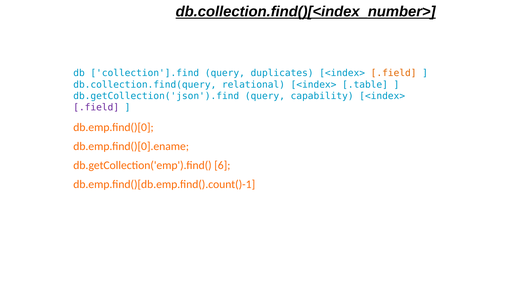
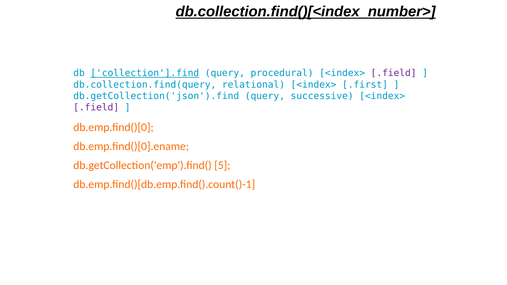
collection'].find underline: none -> present
duplicates: duplicates -> procedural
.field at (394, 73) colour: orange -> purple
.table: .table -> .first
capability: capability -> successive
6: 6 -> 5
